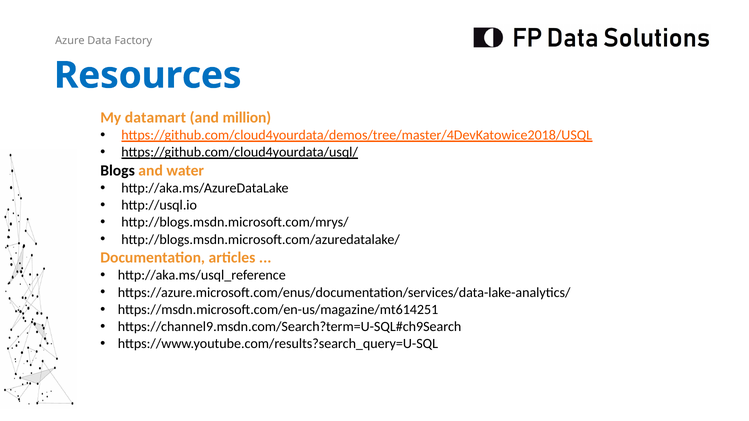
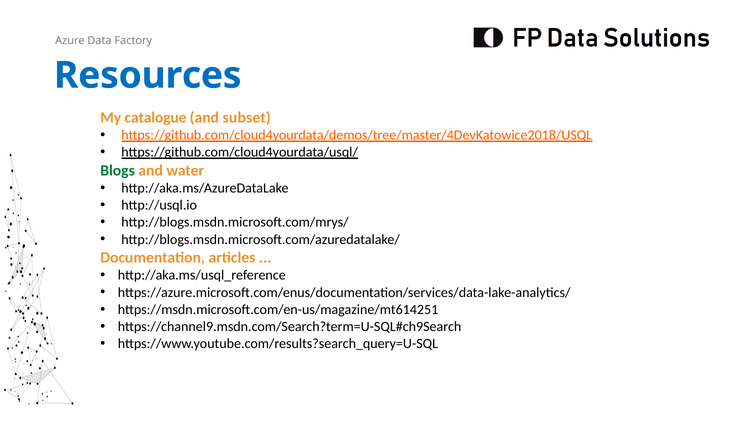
datamart: datamart -> catalogue
million: million -> subset
Blogs colour: black -> green
